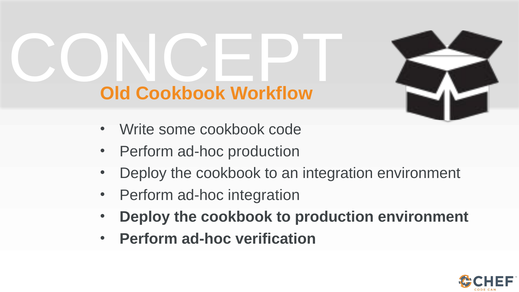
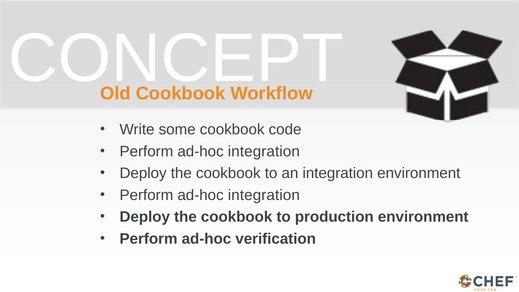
production at (264, 151): production -> integration
